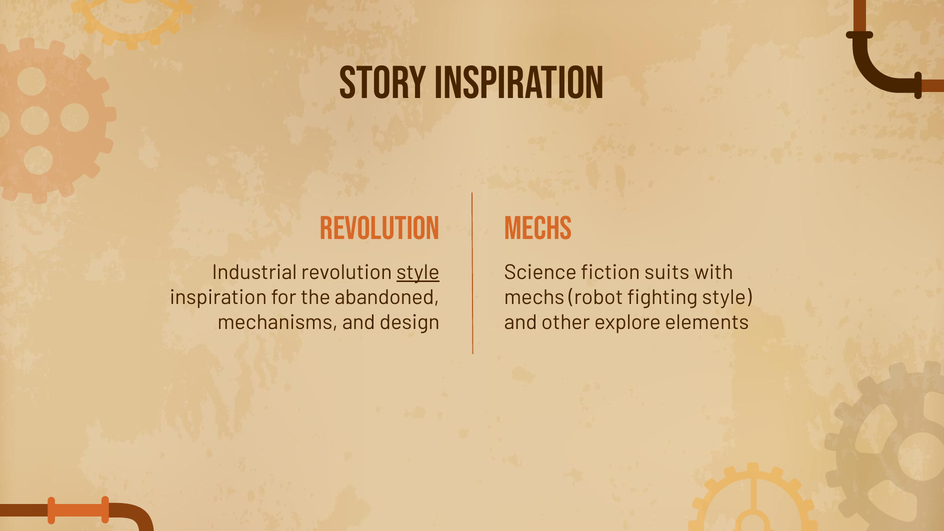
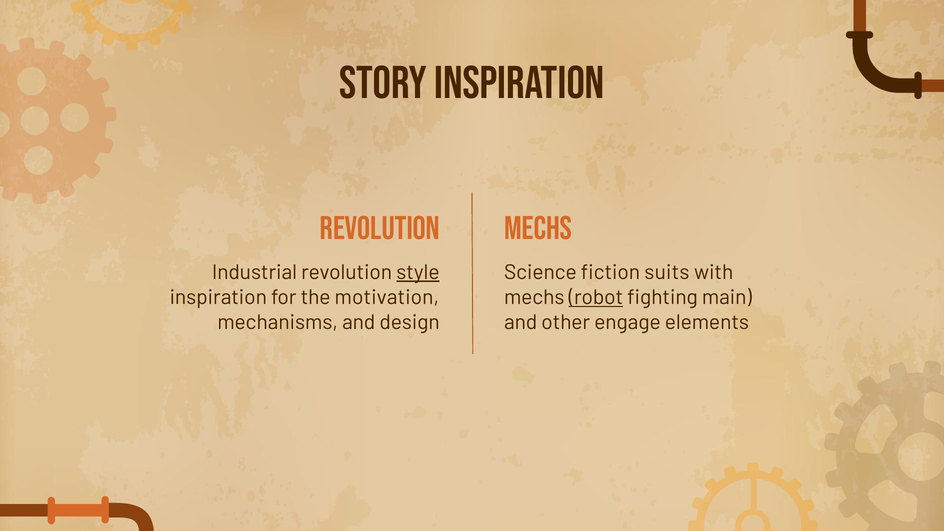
abandoned: abandoned -> motivation
robot underline: none -> present
fighting style: style -> main
explore: explore -> engage
